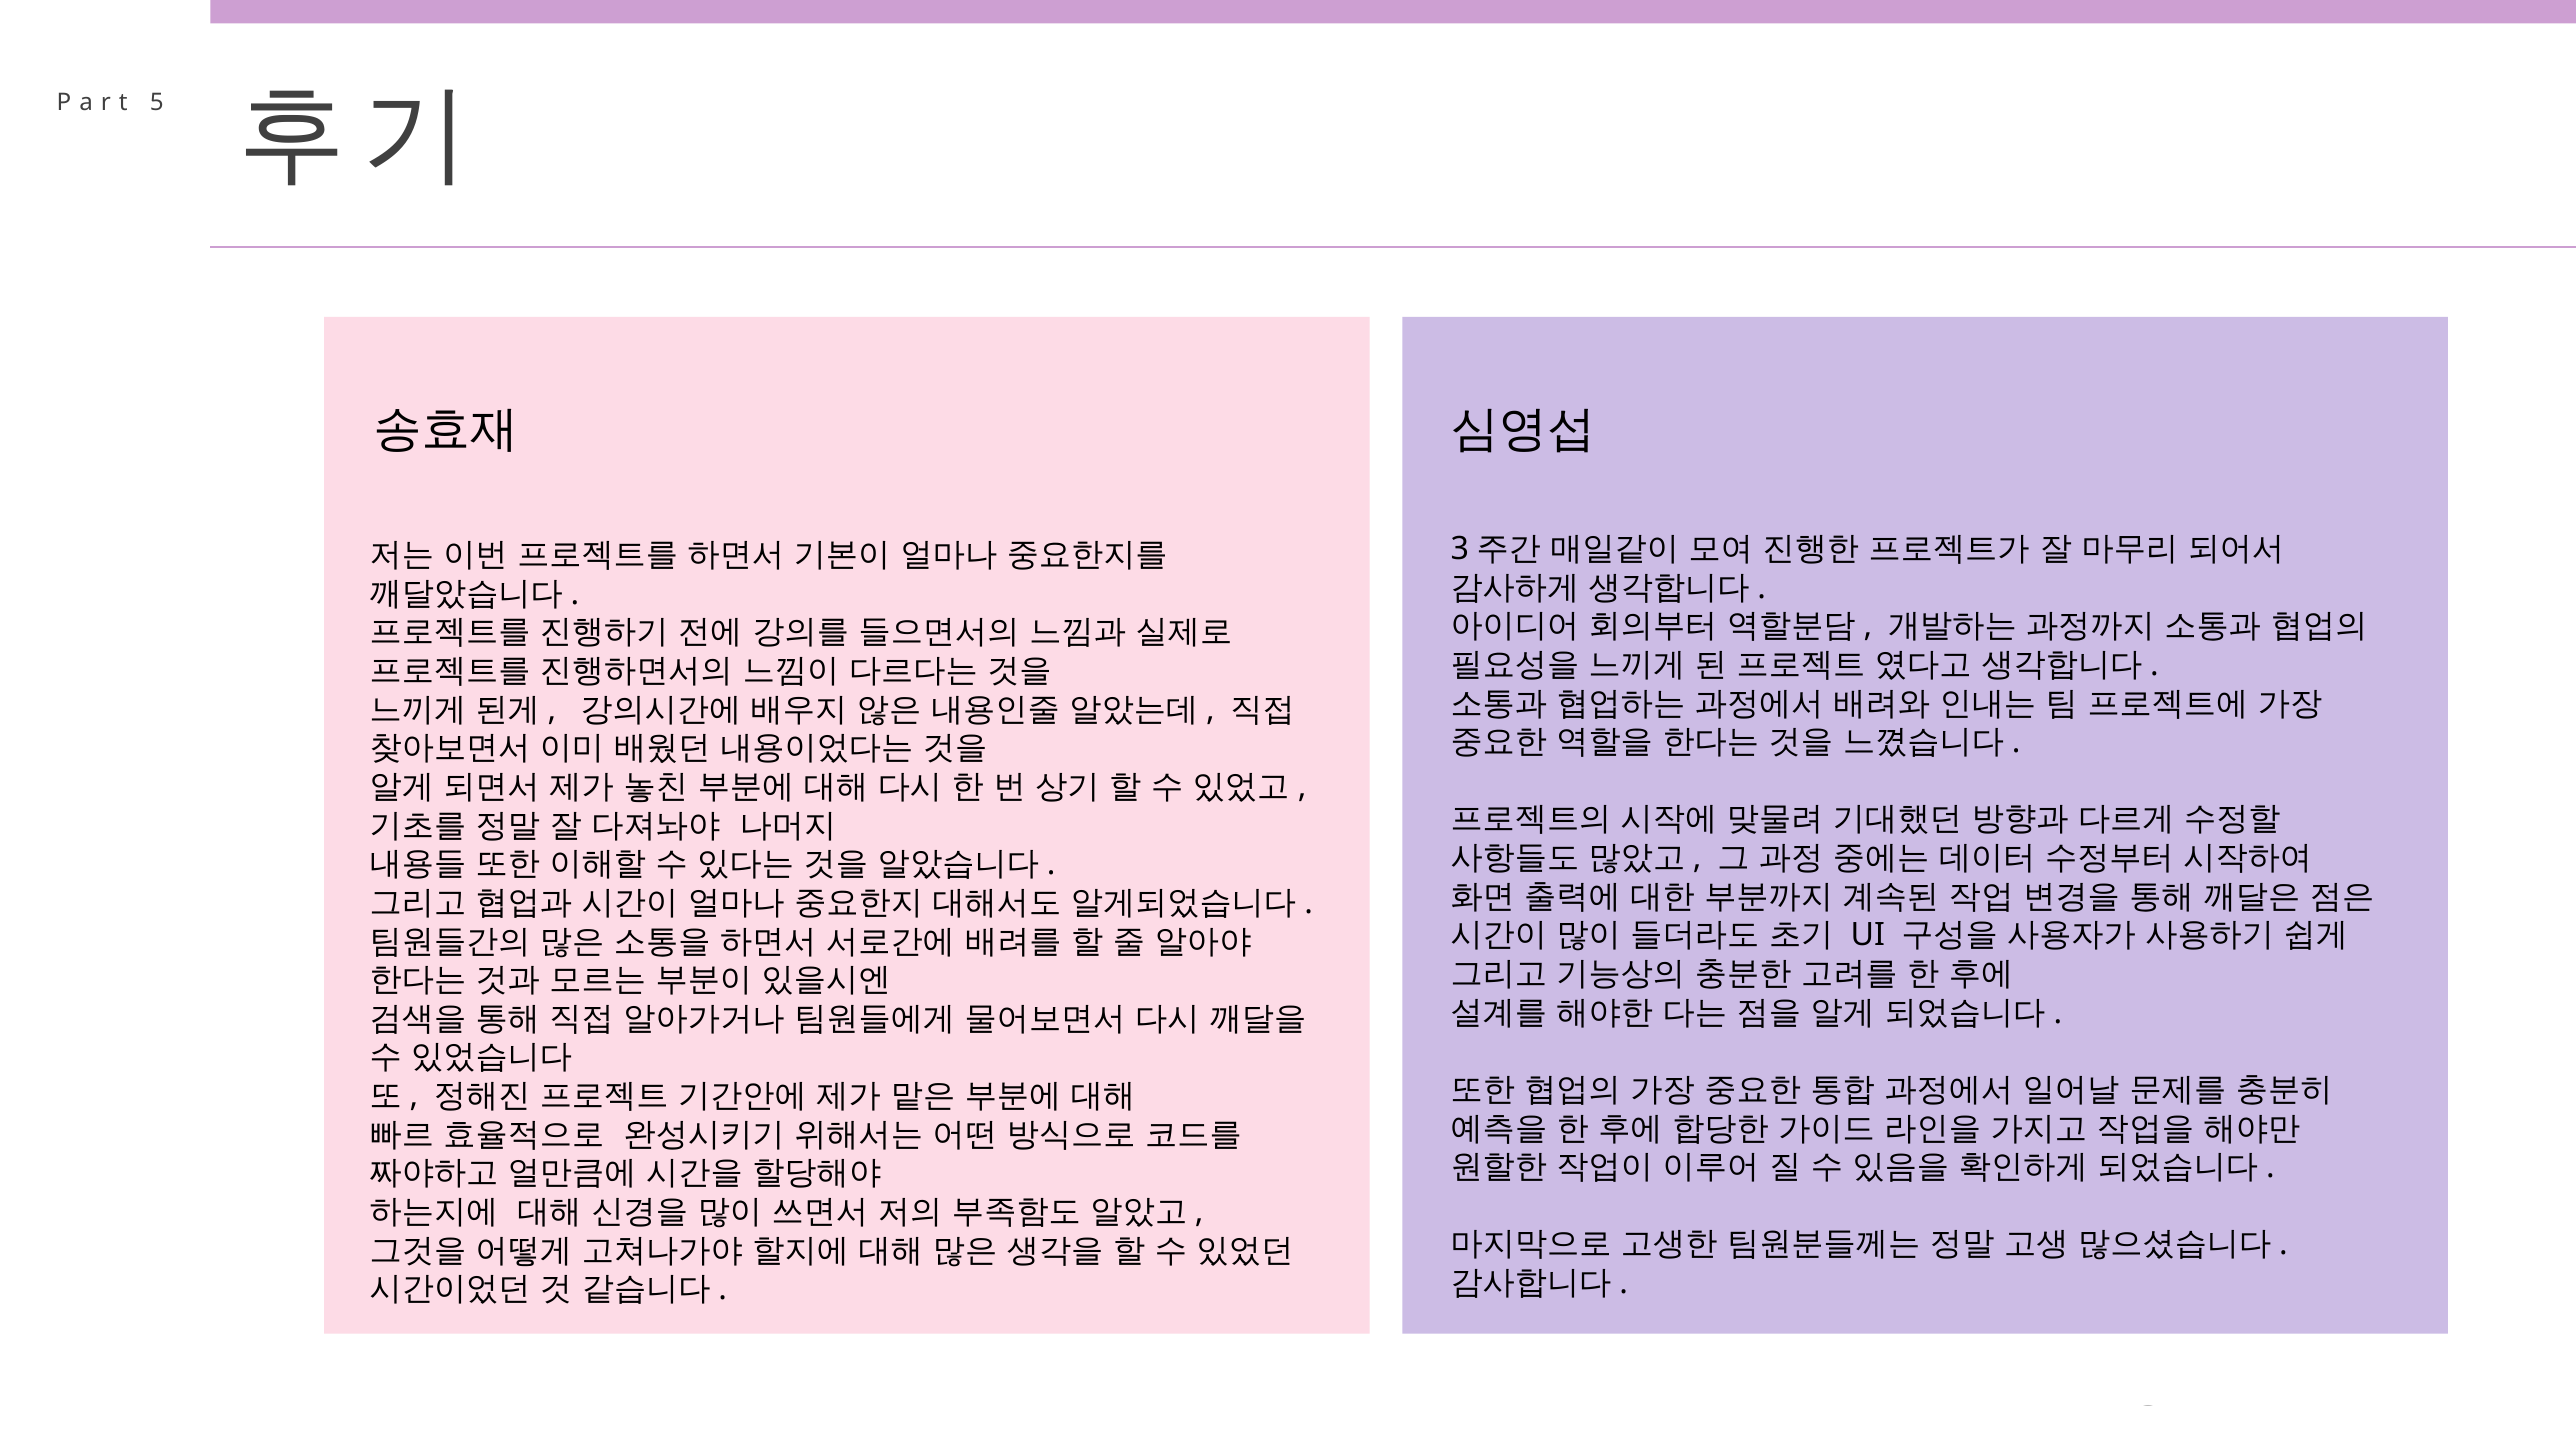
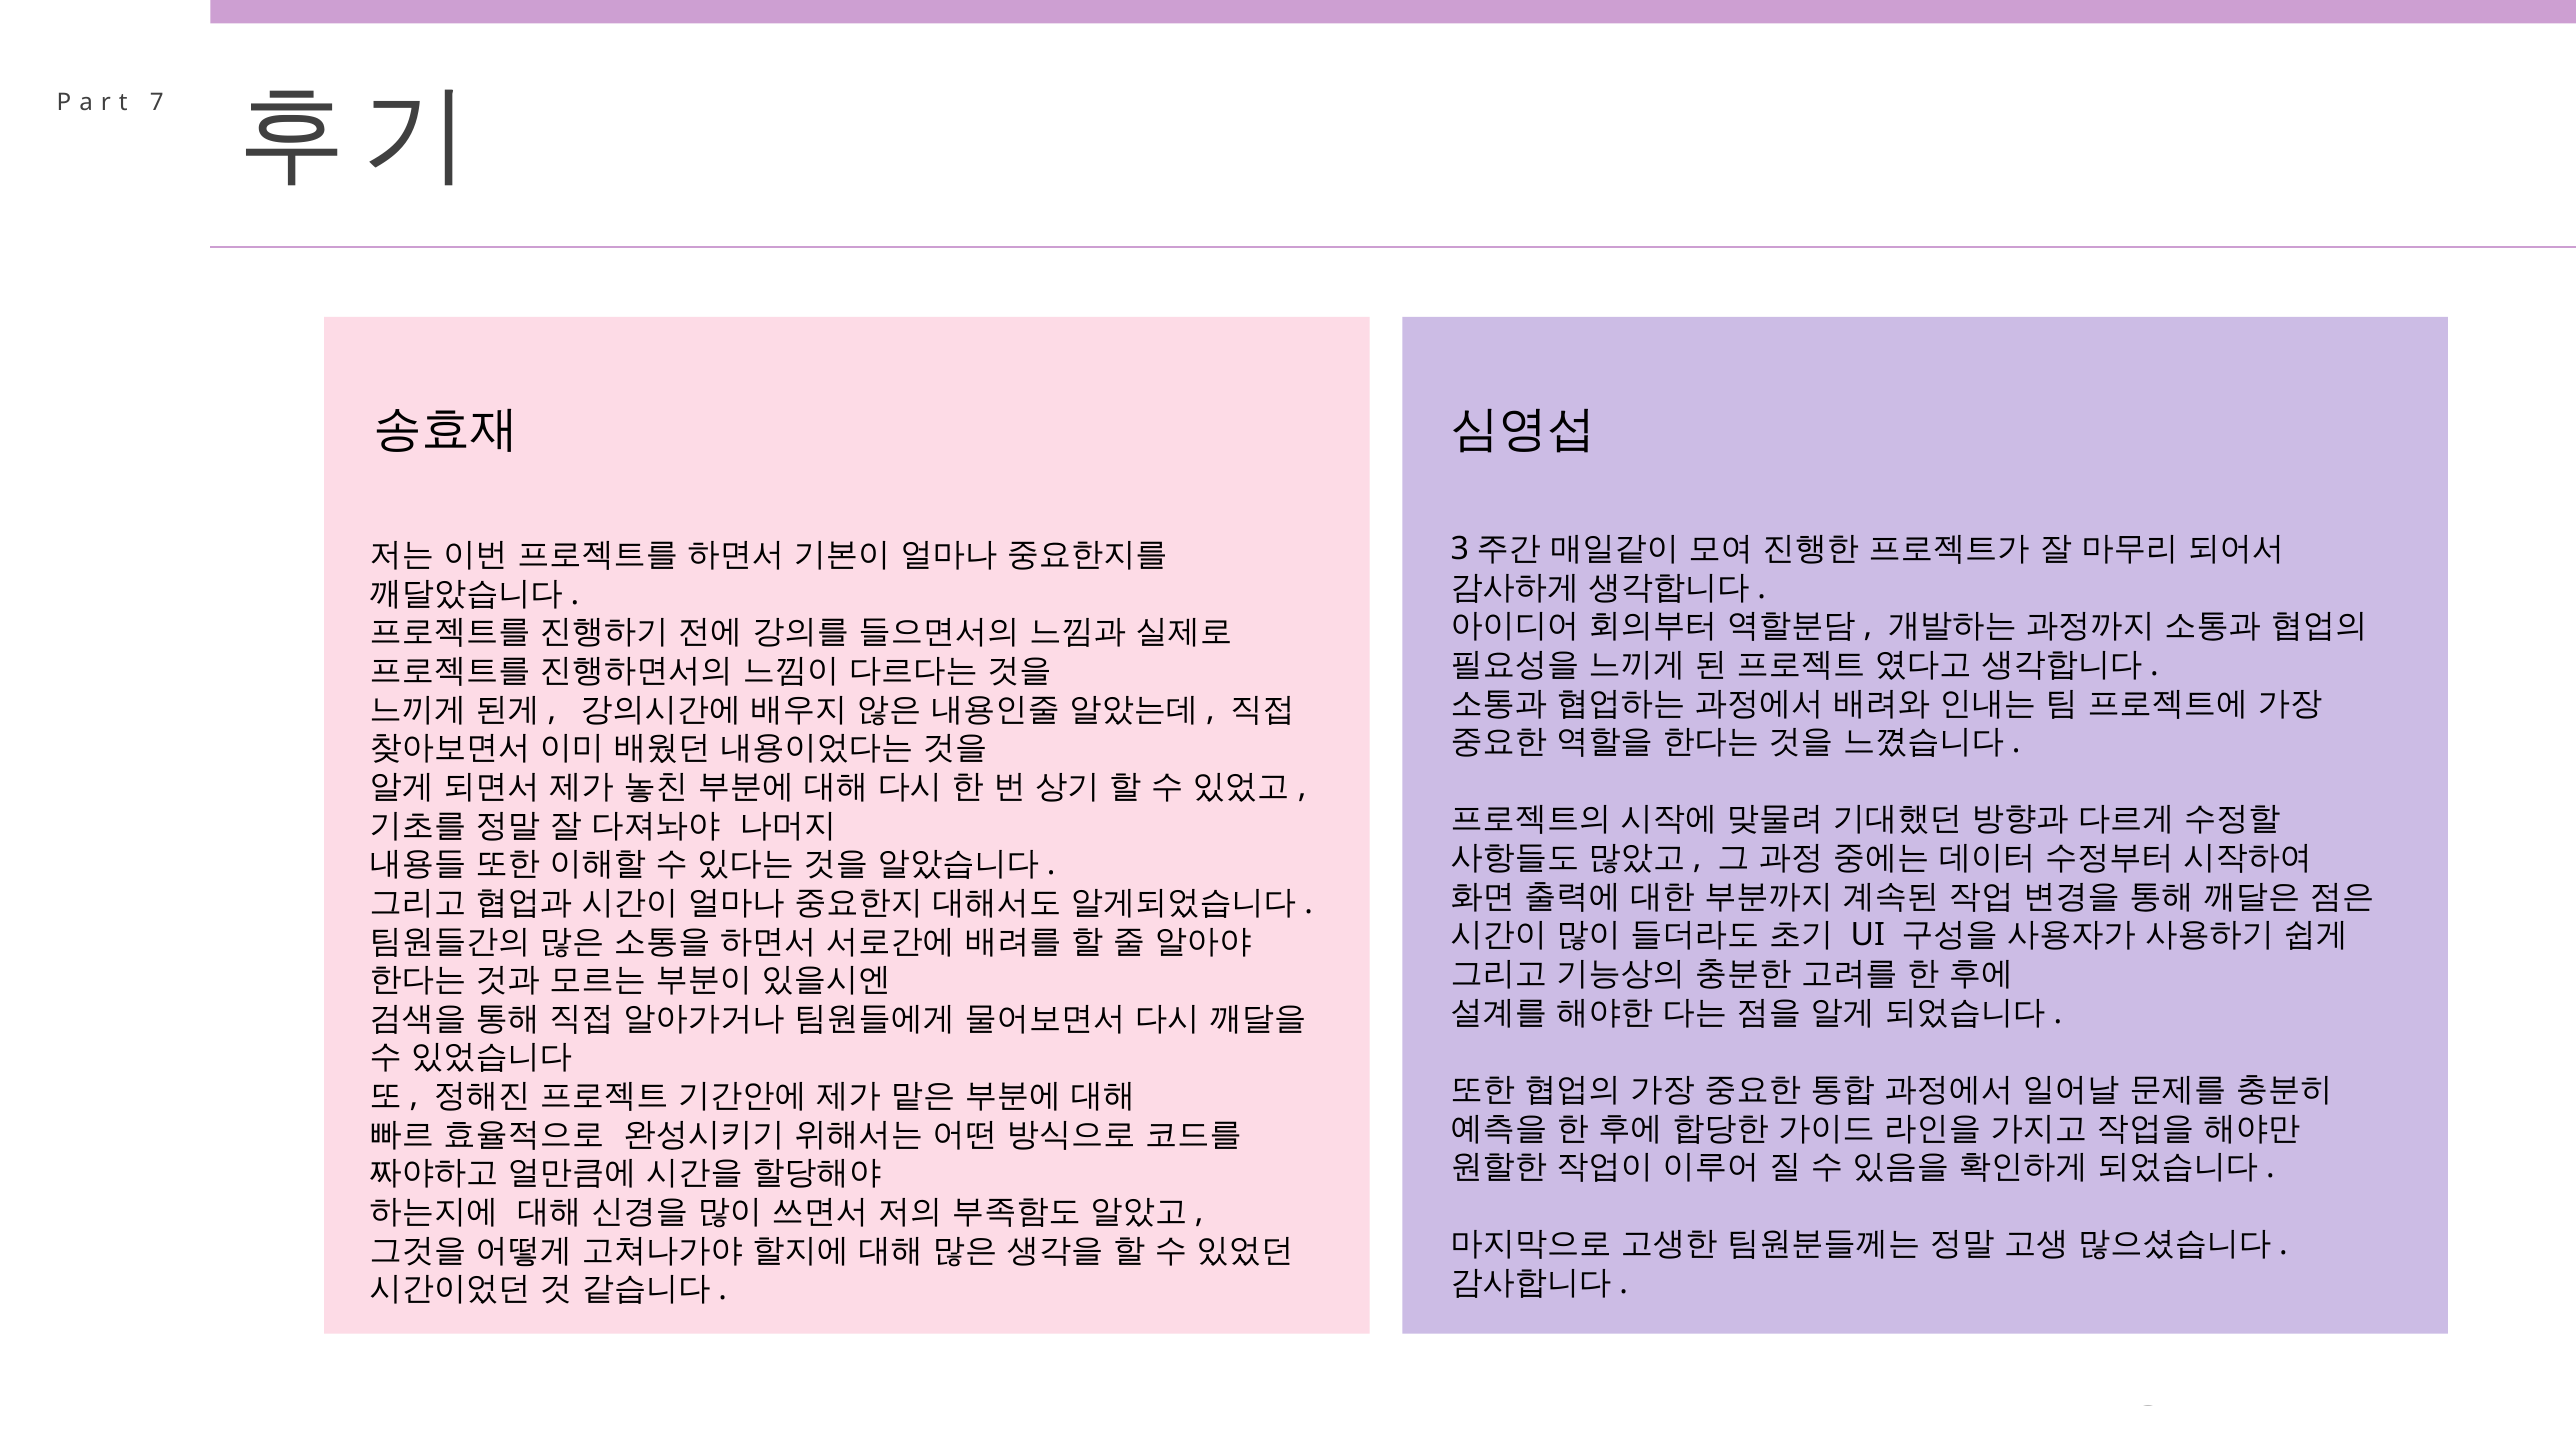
5: 5 -> 7
